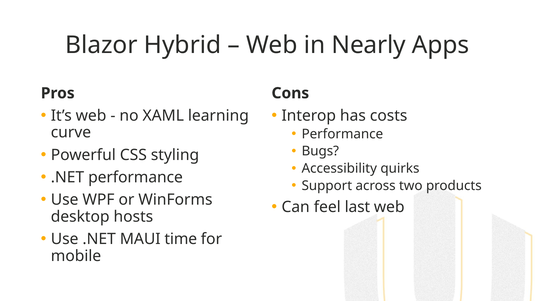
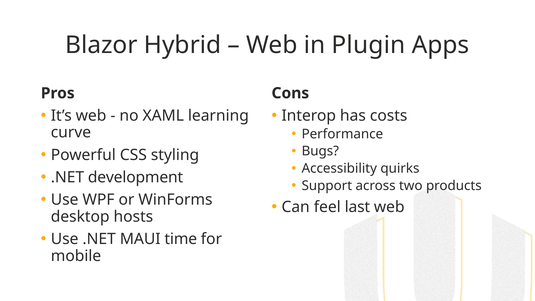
Nearly: Nearly -> Plugin
.NET performance: performance -> development
